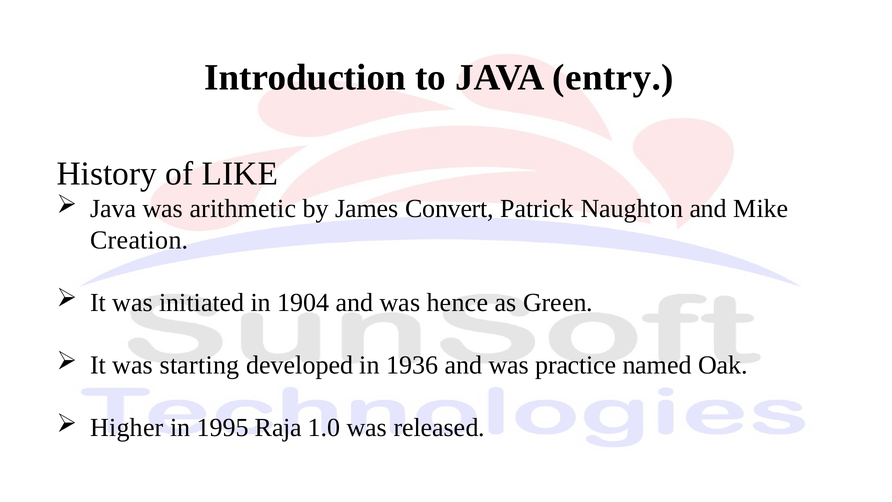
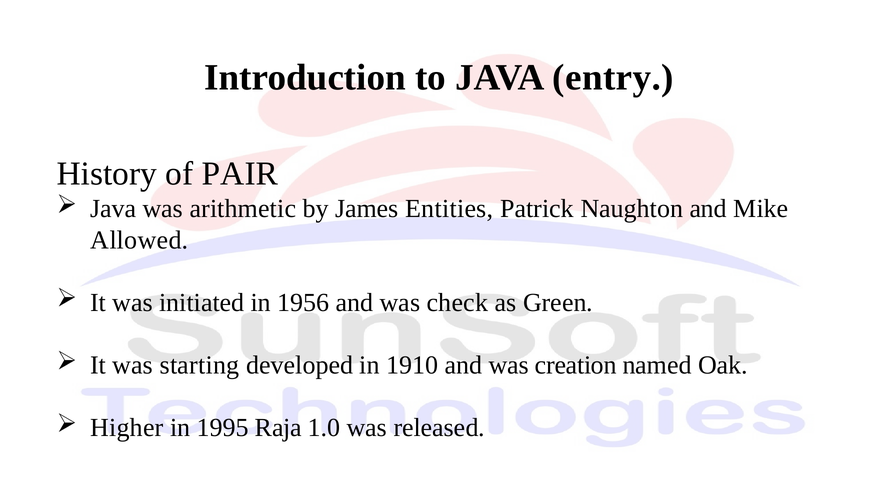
LIKE: LIKE -> PAIR
Convert: Convert -> Entities
Creation: Creation -> Allowed
1904: 1904 -> 1956
hence: hence -> check
1936: 1936 -> 1910
practice: practice -> creation
